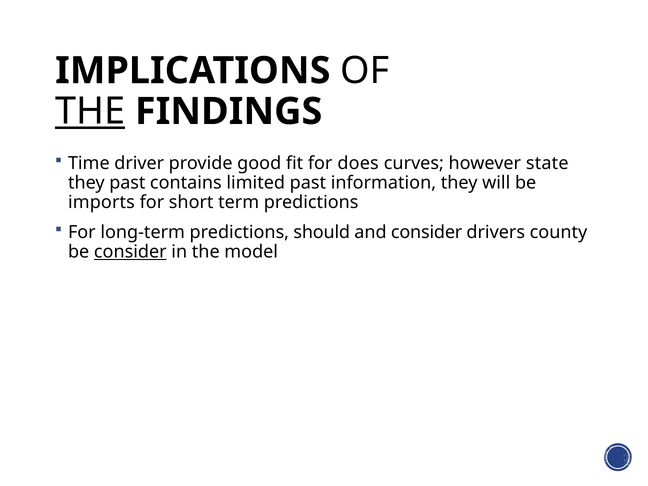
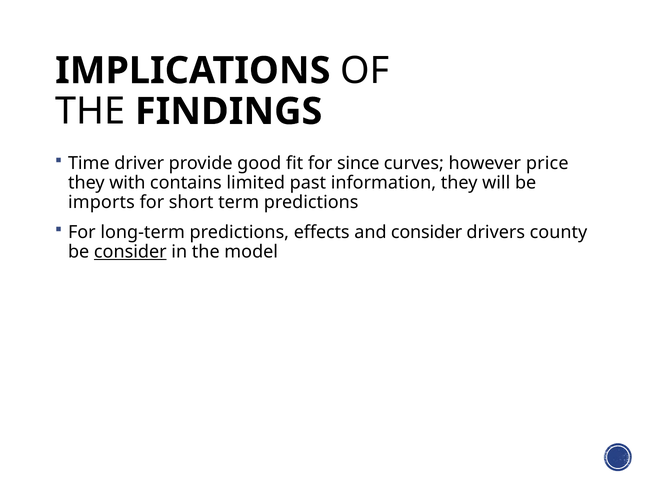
THE at (90, 112) underline: present -> none
does: does -> since
state: state -> price
they past: past -> with
should: should -> effects
